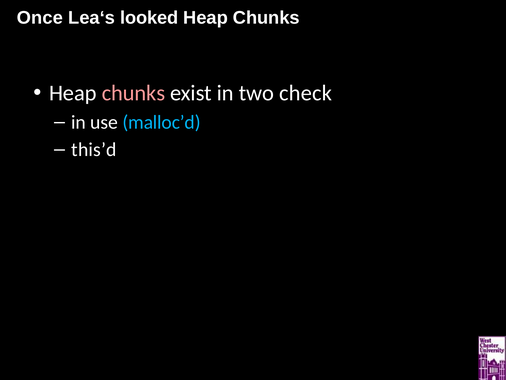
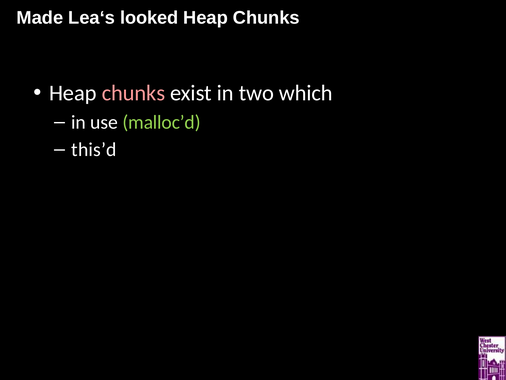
Once: Once -> Made
check: check -> which
malloc’d colour: light blue -> light green
